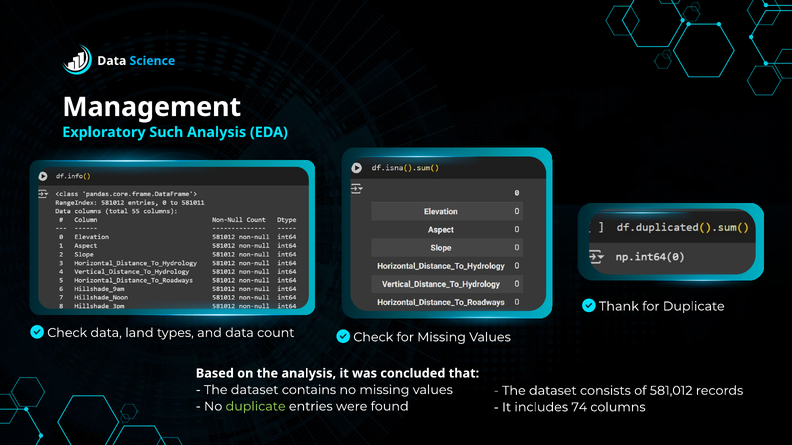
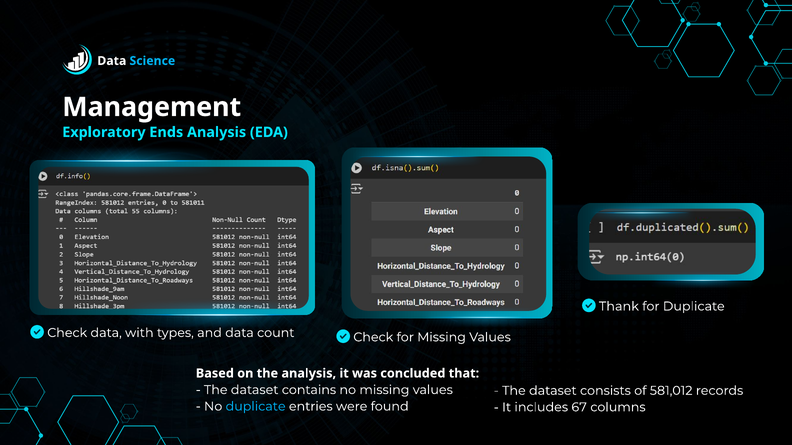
Such: Such -> Ends
land: land -> with
duplicate at (256, 407) colour: light green -> light blue
74: 74 -> 67
